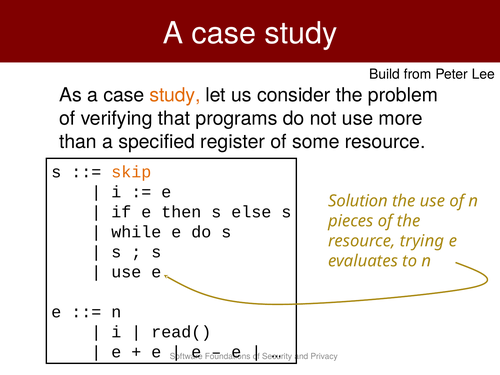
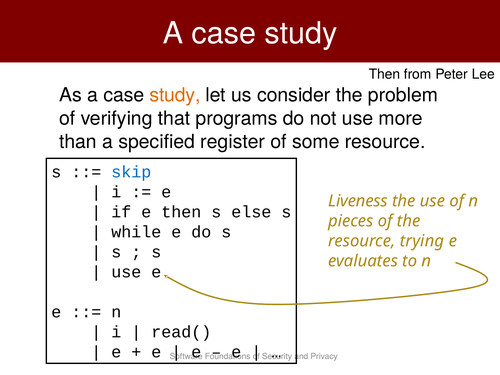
Build at (385, 74): Build -> Then
skip colour: orange -> blue
Solution: Solution -> Liveness
